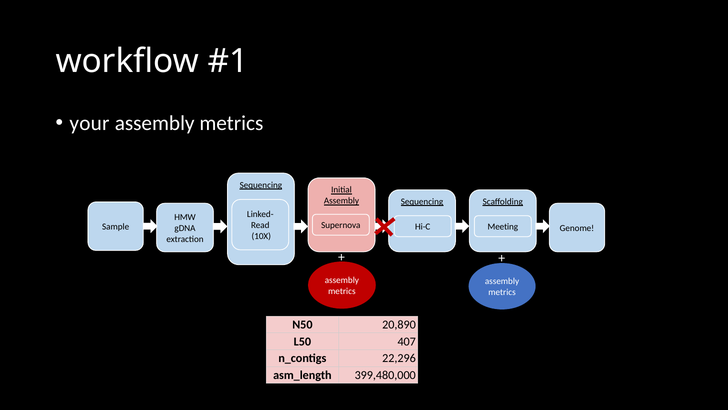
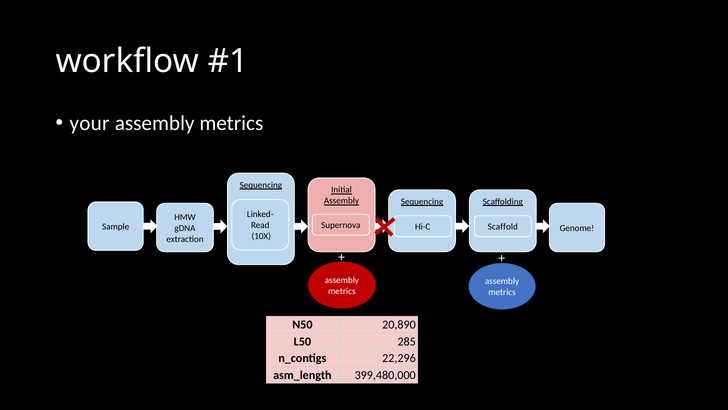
Meeting: Meeting -> Scaffold
407: 407 -> 285
